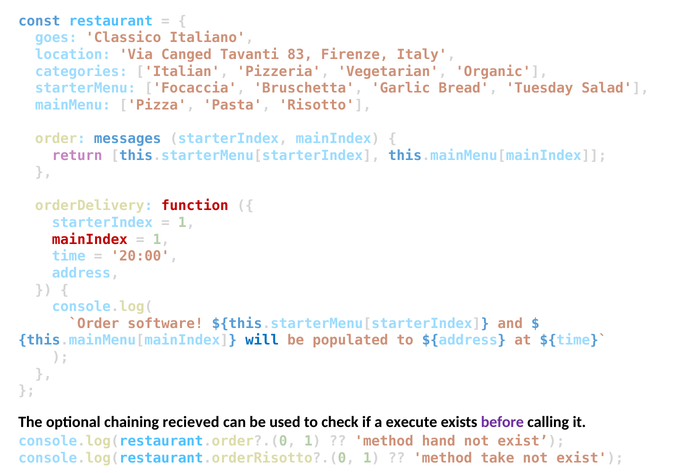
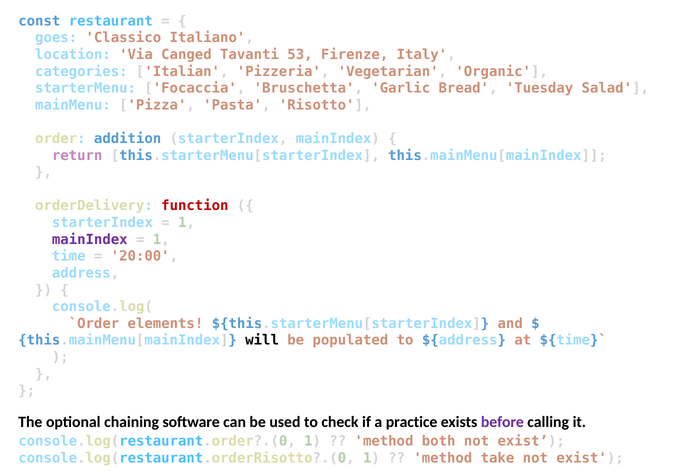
83: 83 -> 53
messages: messages -> addition
mainIndex at (90, 239) colour: red -> purple
software: software -> elements
will colour: blue -> black
recieved: recieved -> software
execute: execute -> practice
hand: hand -> both
